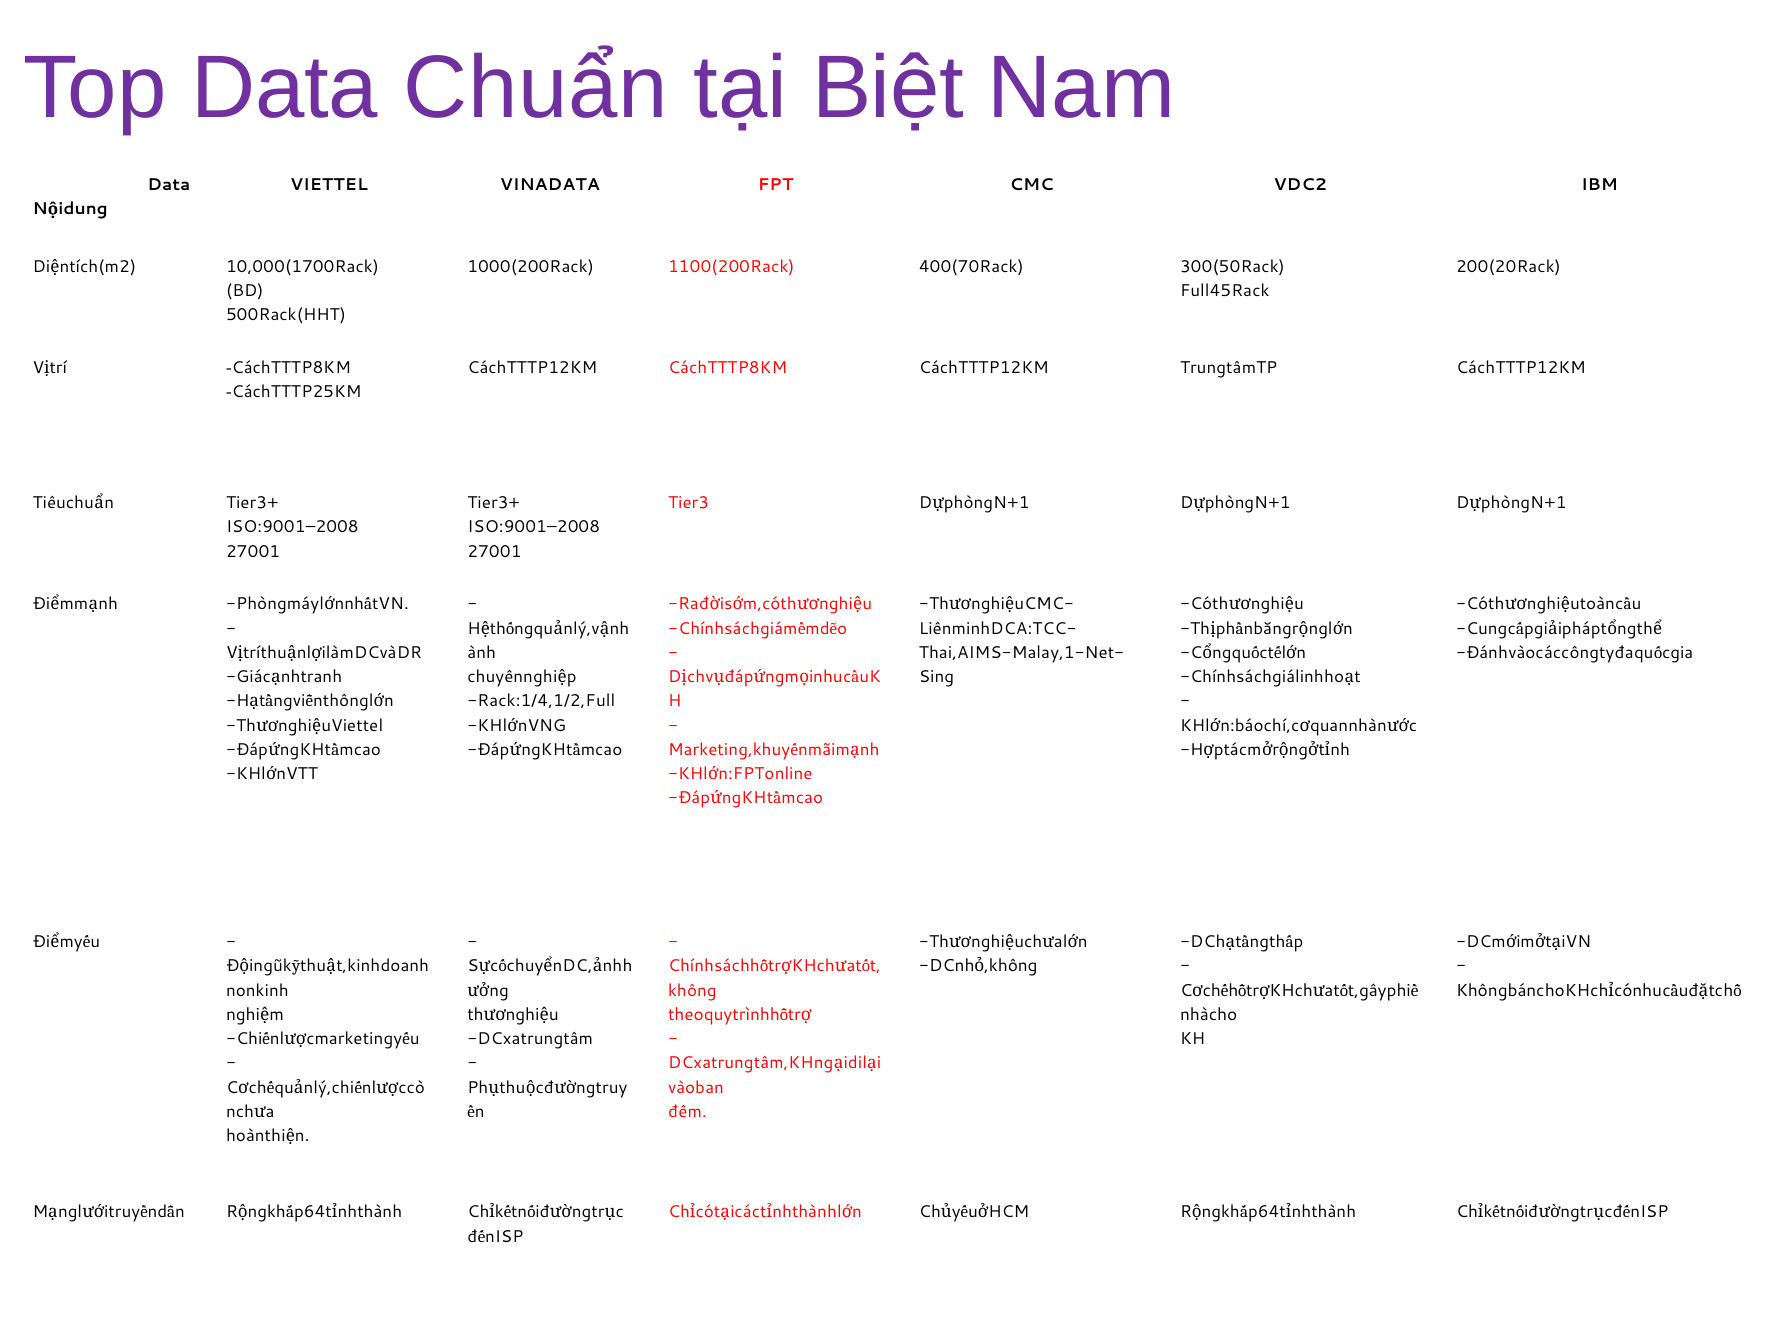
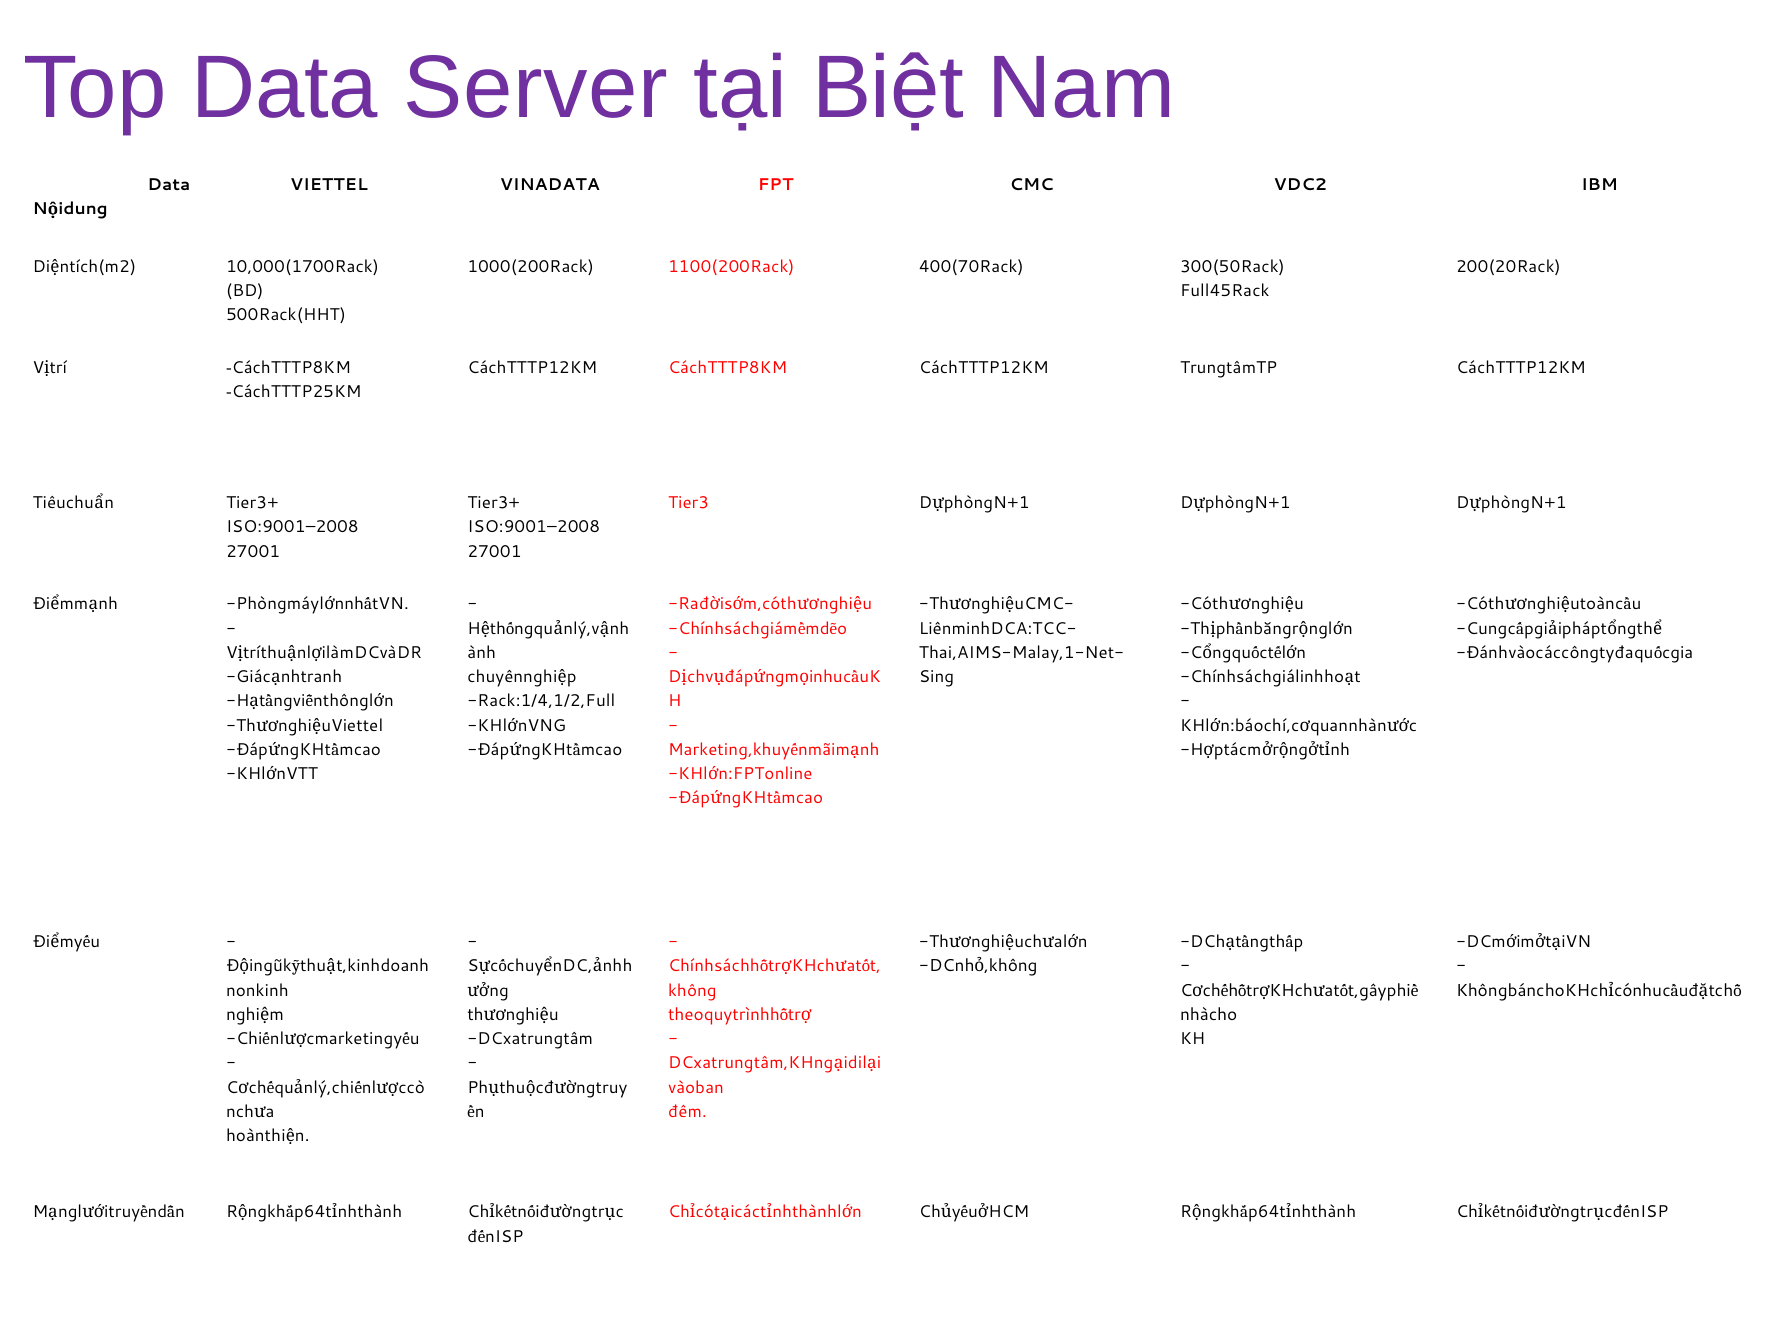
Chuẩn: Chuẩn -> Server
